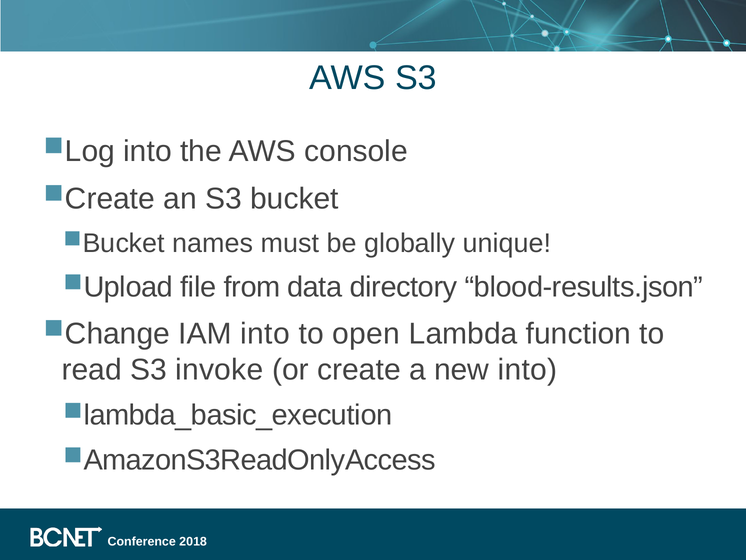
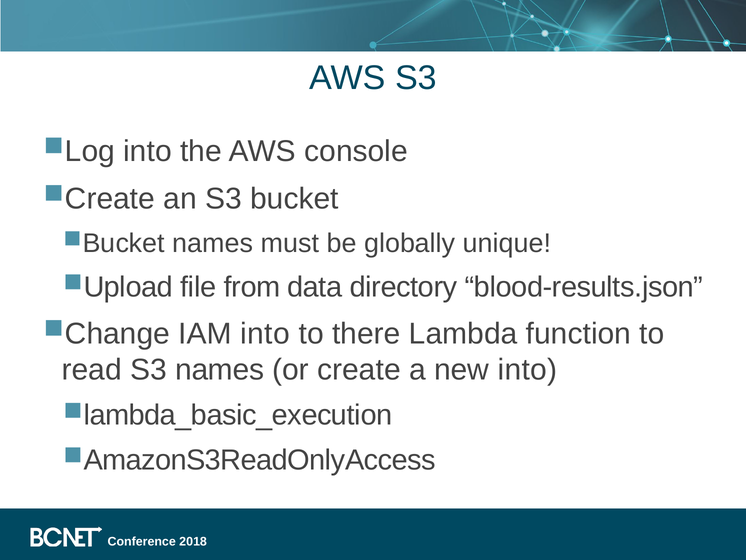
open: open -> there
S3 invoke: invoke -> names
